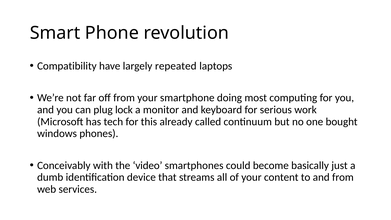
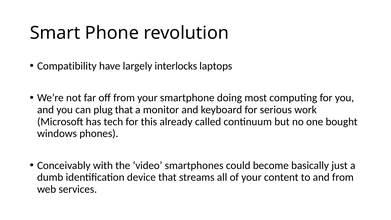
repeated: repeated -> interlocks
plug lock: lock -> that
